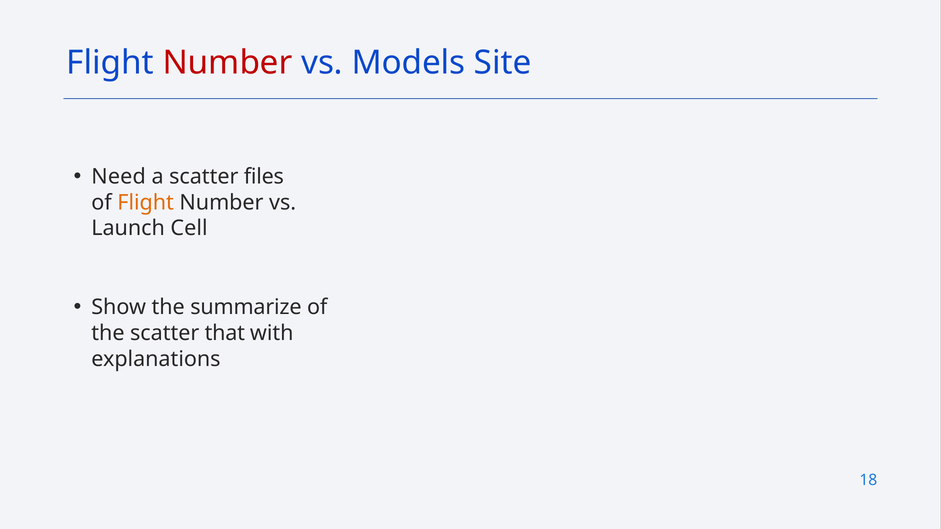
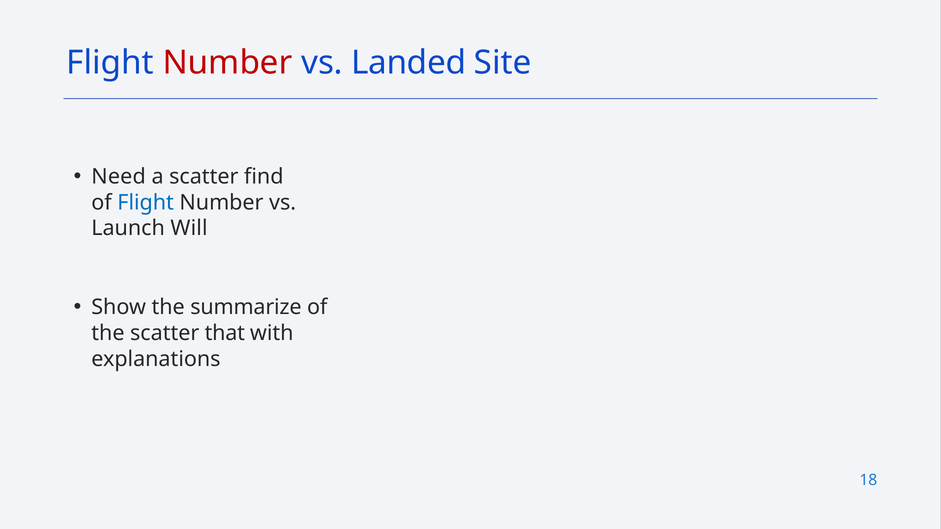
Models: Models -> Landed
files: files -> find
Flight at (146, 203) colour: orange -> blue
Cell: Cell -> Will
